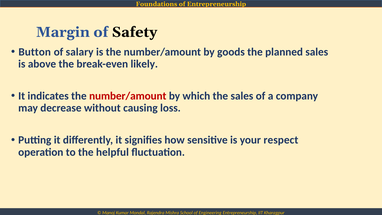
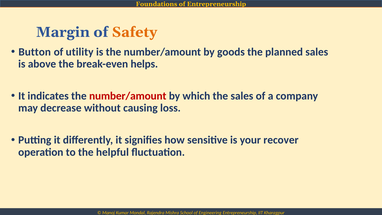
Safety colour: black -> orange
salary: salary -> utility
likely: likely -> helps
respect: respect -> recover
